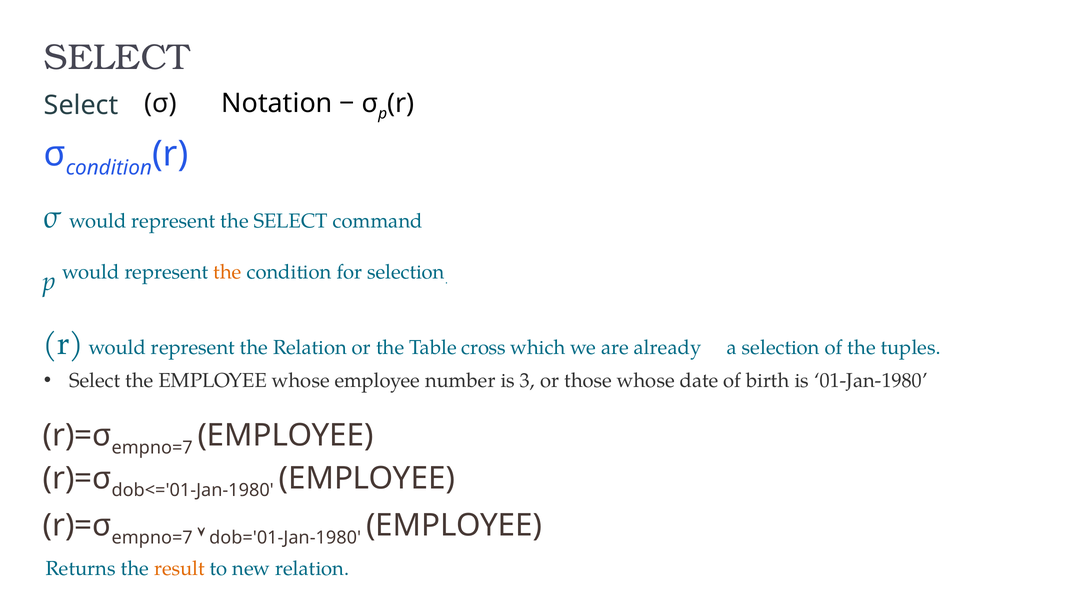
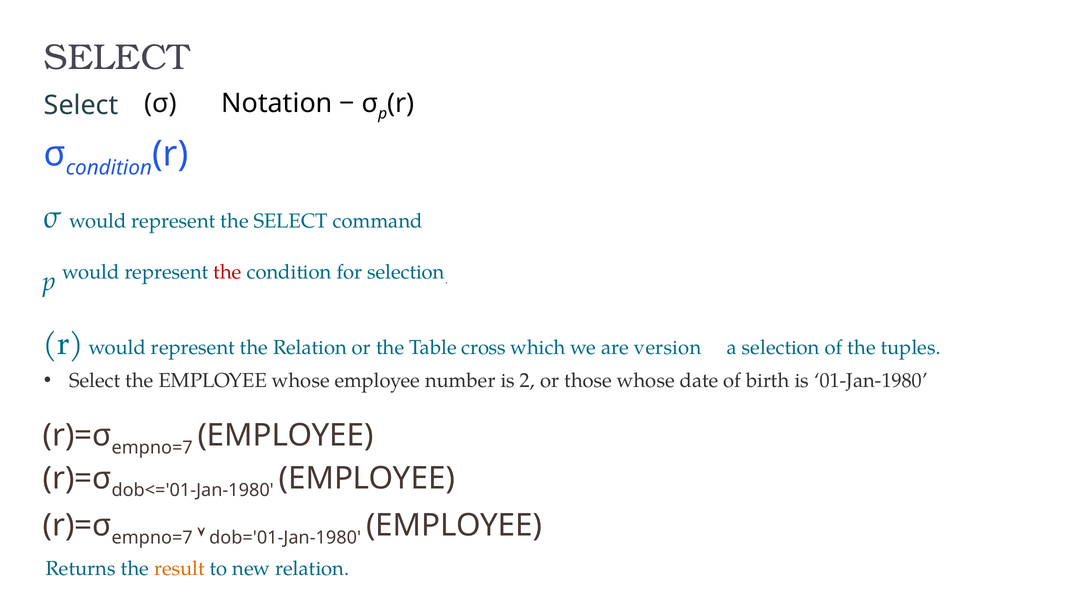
the at (227, 272) colour: orange -> red
already: already -> version
3: 3 -> 2
